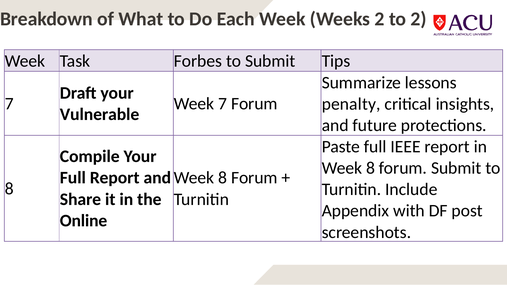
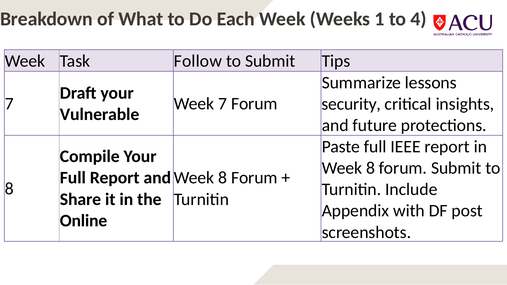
Weeks 2: 2 -> 1
to 2: 2 -> 4
Forbes: Forbes -> Follow
penalty: penalty -> security
